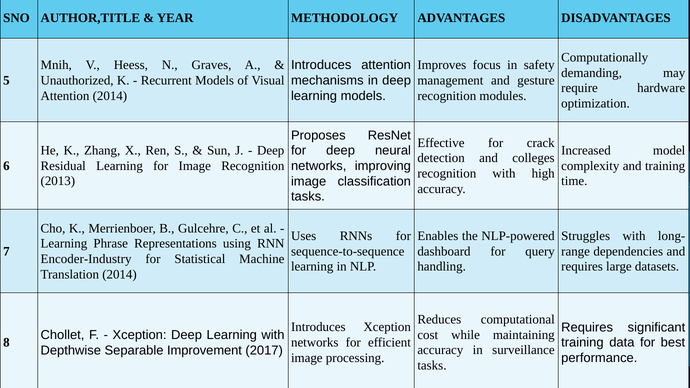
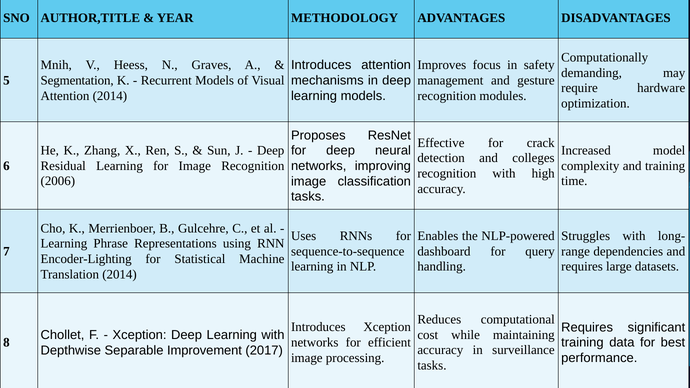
Unauthorized: Unauthorized -> Segmentation
2013: 2013 -> 2006
Encoder-Industry: Encoder-Industry -> Encoder-Lighting
